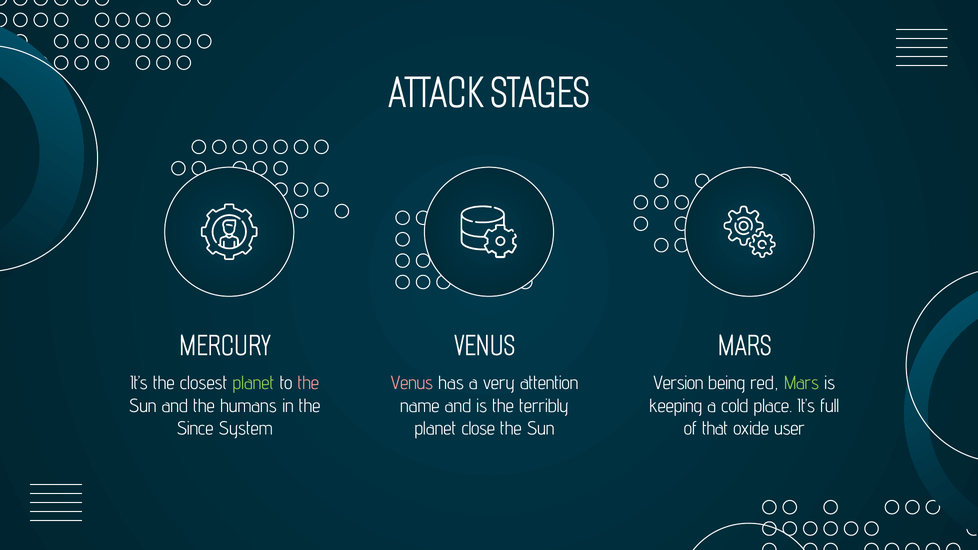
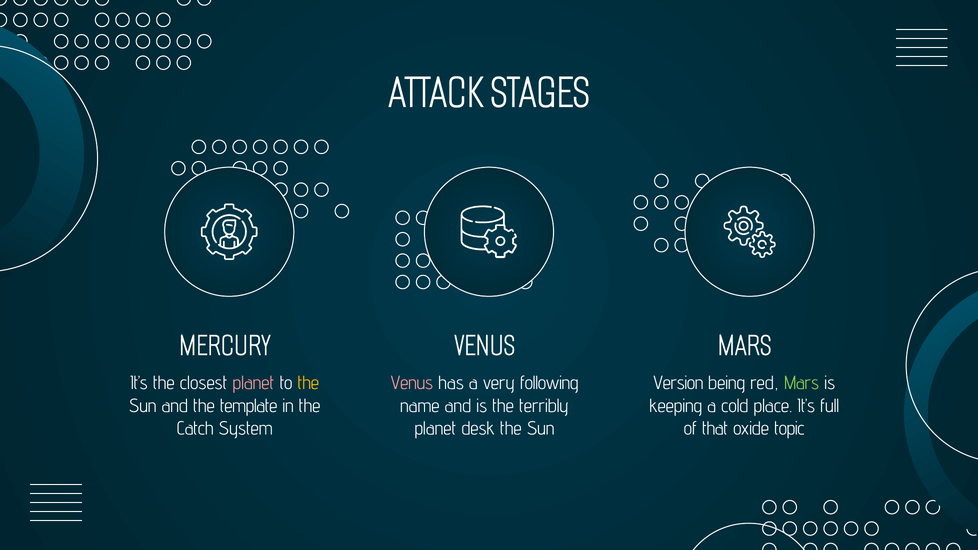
planet at (253, 383) colour: light green -> pink
the at (308, 383) colour: pink -> yellow
attention: attention -> following
humans: humans -> template
Since: Since -> Catch
close: close -> desk
user: user -> topic
